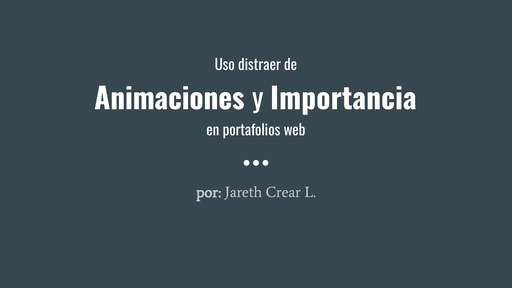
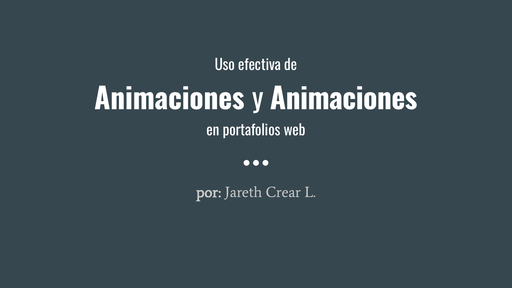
distraer: distraer -> efectiva
y Importancia: Importancia -> Animaciones
